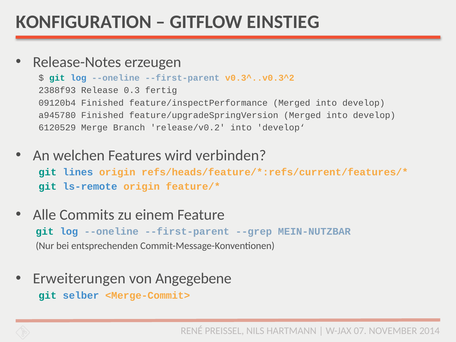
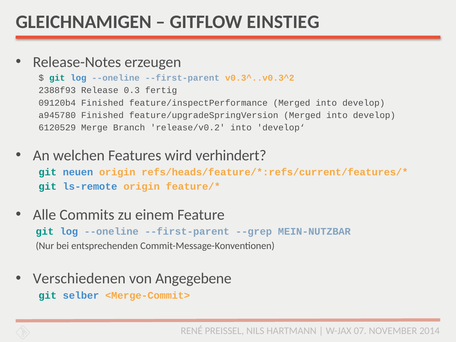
KONFIGURATION: KONFIGURATION -> GLEICHNAMIGEN
verbinden: verbinden -> verhindert
lines: lines -> neuen
Erweiterungen: Erweiterungen -> Verschiedenen
